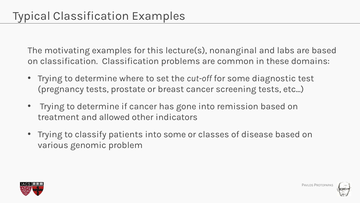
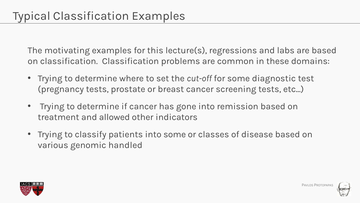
nonanginal: nonanginal -> regressions
problem: problem -> handled
